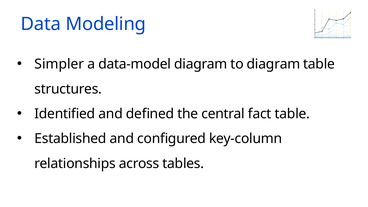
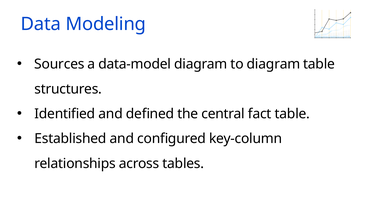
Simpler: Simpler -> Sources
